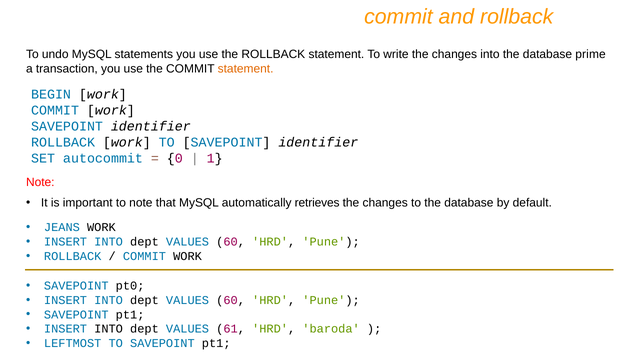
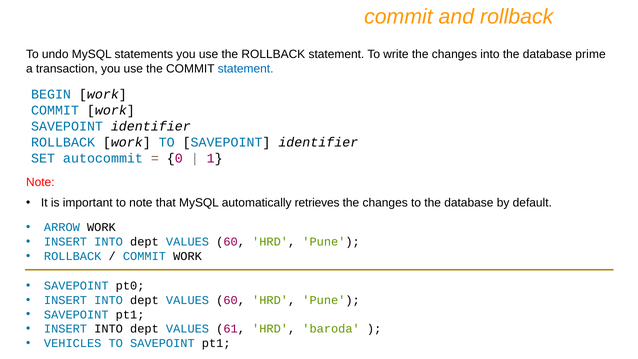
statement at (246, 69) colour: orange -> blue
JEANS: JEANS -> ARROW
LEFTMOST: LEFTMOST -> VEHICLES
